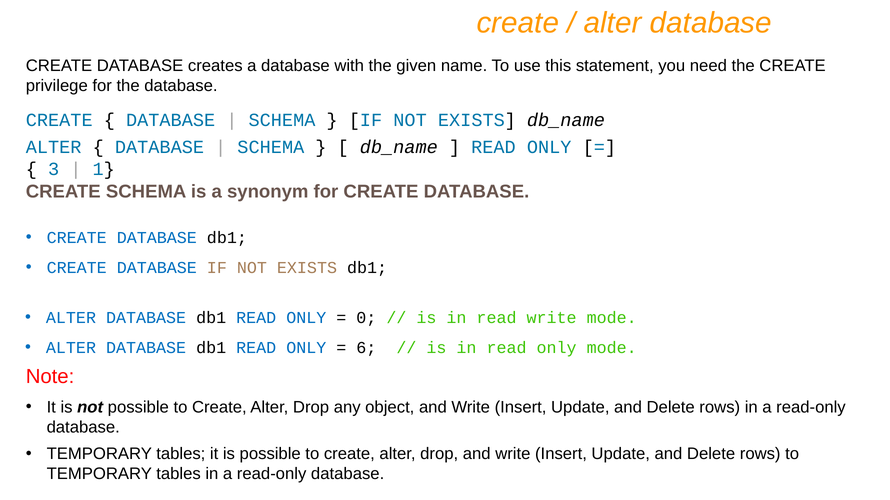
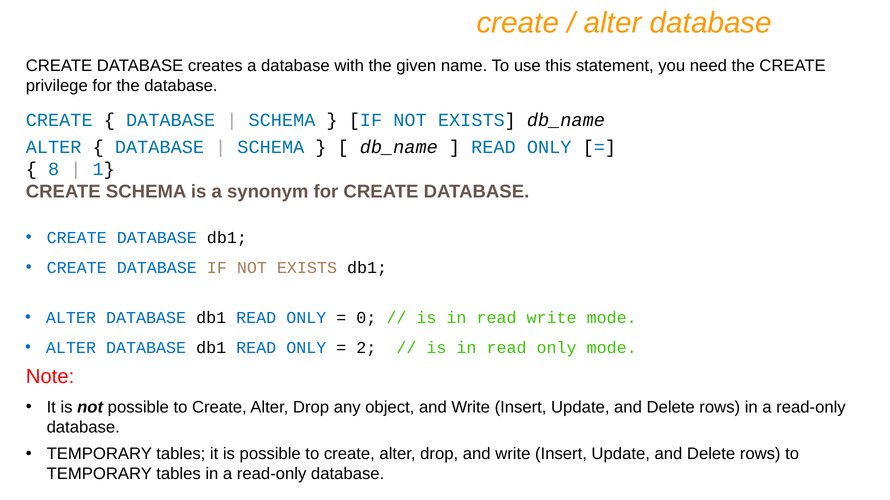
3: 3 -> 8
6: 6 -> 2
